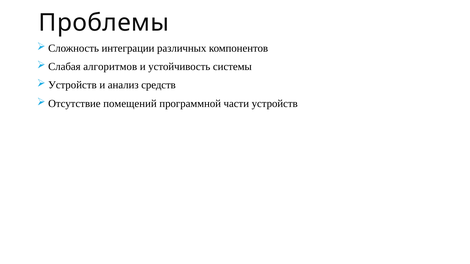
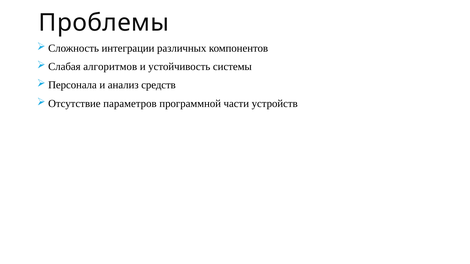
Устройств at (72, 85): Устройств -> Персонала
помещений: помещений -> параметров
